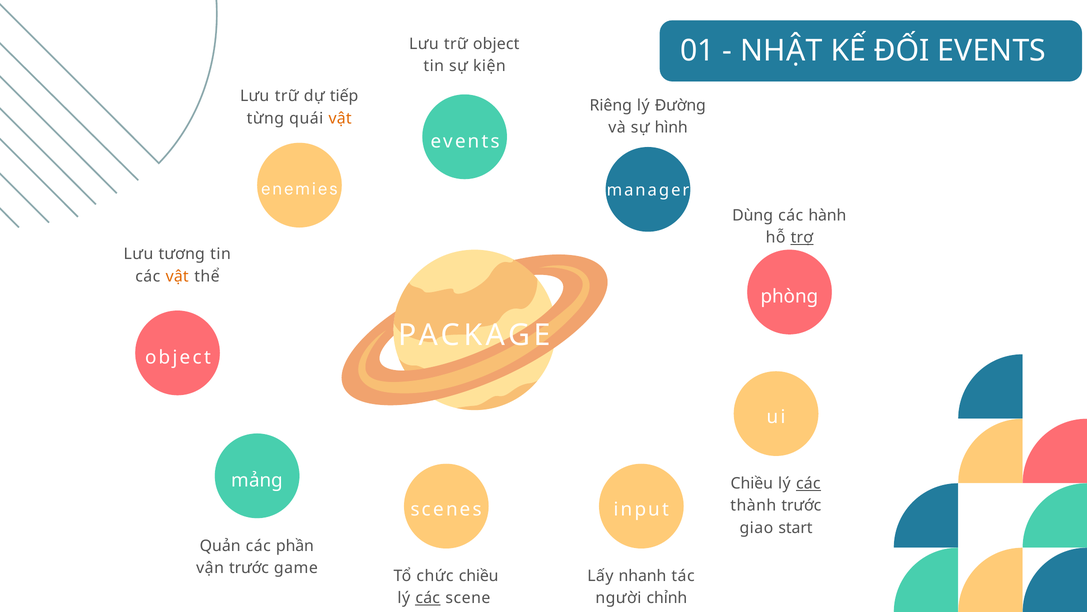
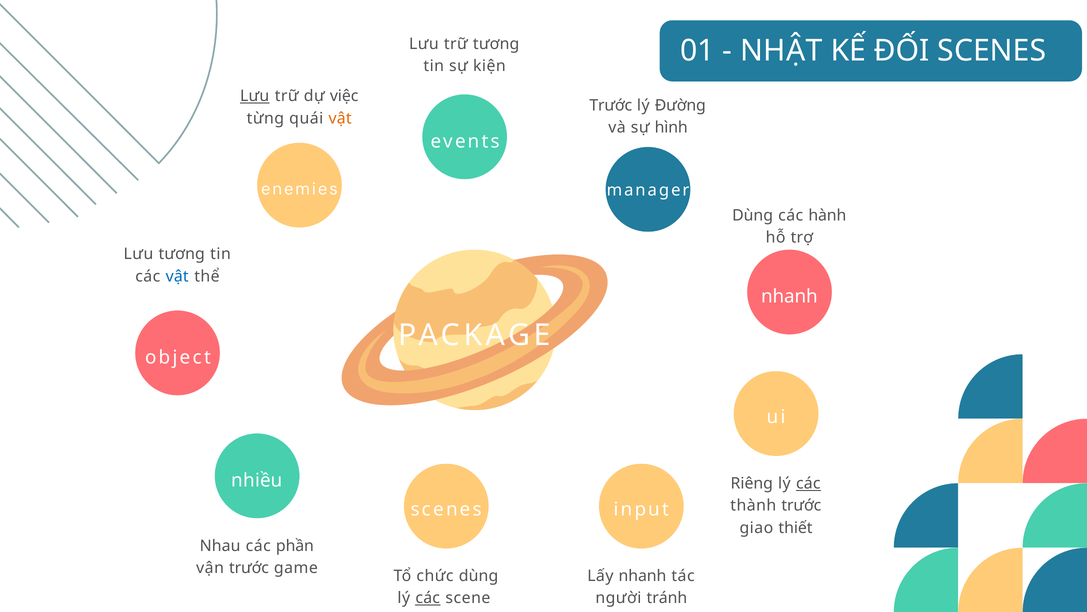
trữ object: object -> tương
ĐỐI EVENTS: EVENTS -> SCENES
Lưu at (255, 96) underline: none -> present
tiếp: tiếp -> việc
Riêng at (611, 105): Riêng -> Trước
trợ underline: present -> none
vật at (177, 276) colour: orange -> blue
phòng at (790, 296): phòng -> nhanh
mảng: mảng -> nhiều
Chiều at (752, 483): Chiều -> Riêng
start: start -> thiết
Quản: Quản -> Nhau
chức chiều: chiều -> dùng
chỉnh: chỉnh -> tránh
